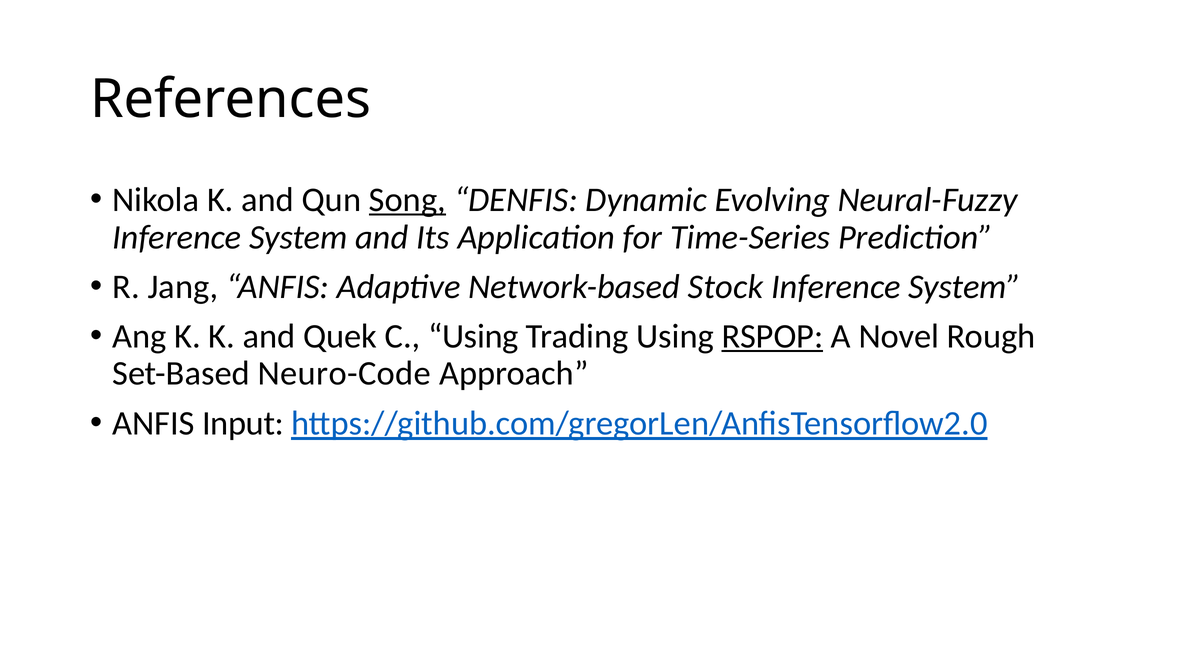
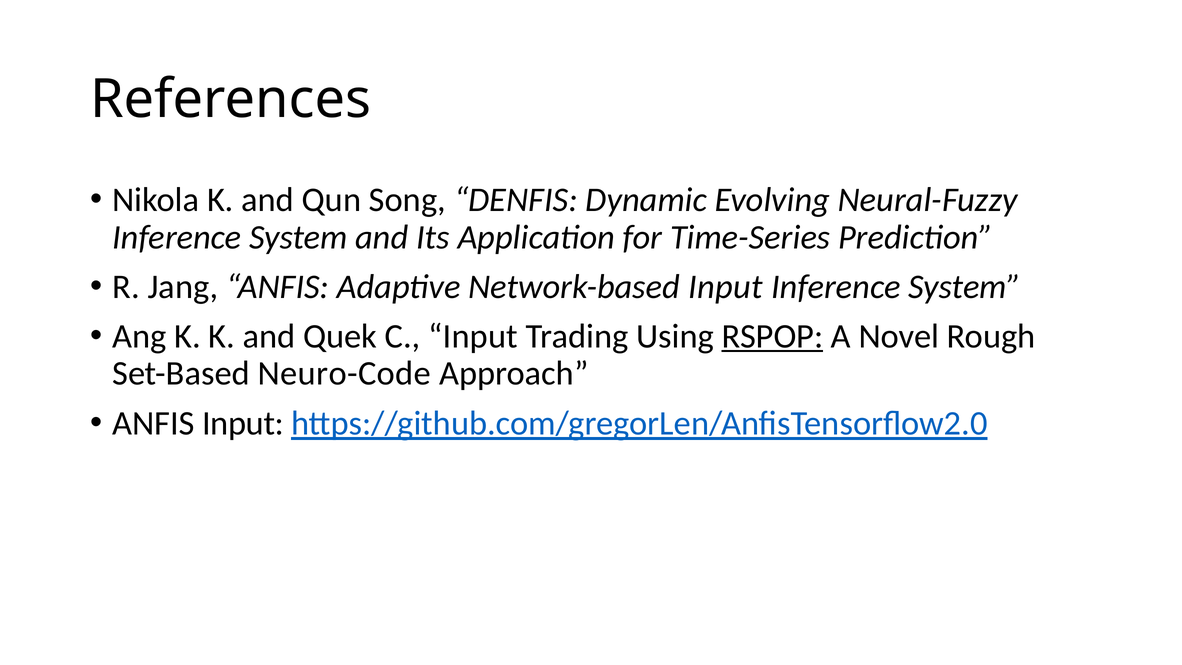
Song underline: present -> none
Network-based Stock: Stock -> Input
C Using: Using -> Input
